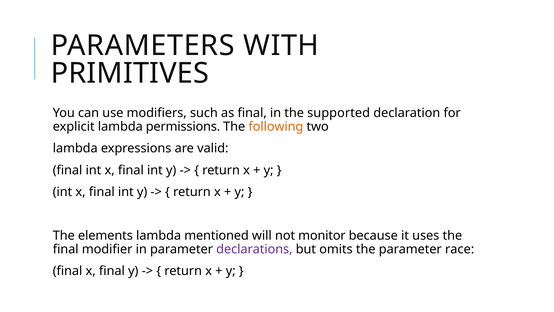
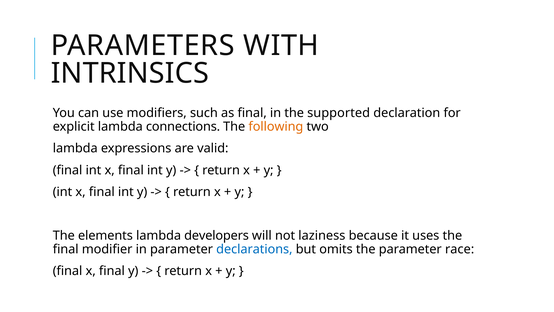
PRIMITIVES: PRIMITIVES -> INTRINSICS
permissions: permissions -> connections
mentioned: mentioned -> developers
monitor: monitor -> laziness
declarations colour: purple -> blue
